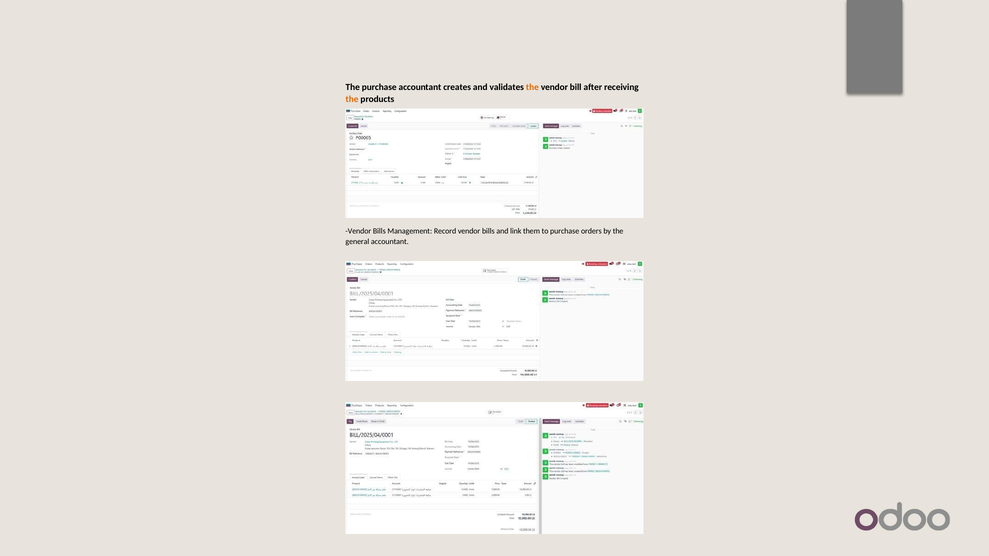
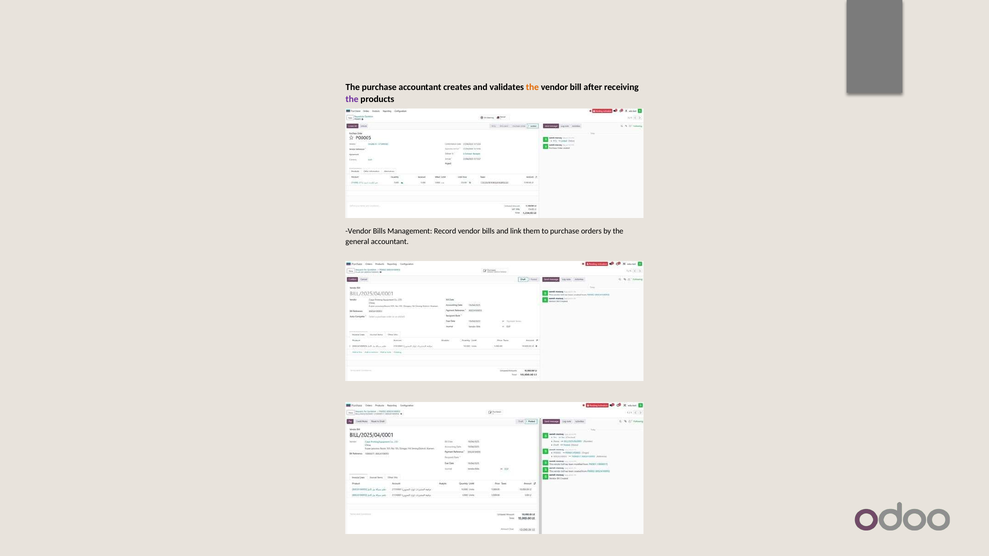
the at (352, 99) colour: orange -> purple
